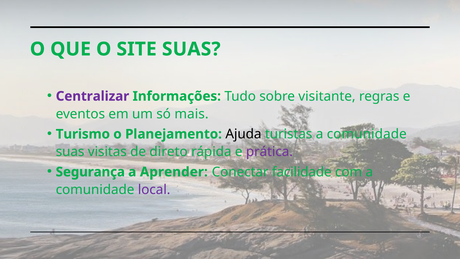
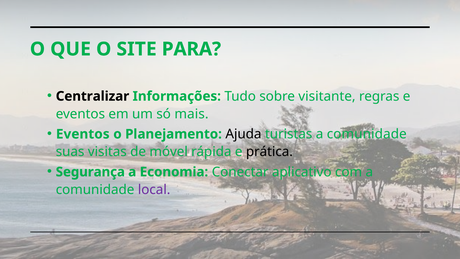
SITE SUAS: SUAS -> PARA
Centralizar colour: purple -> black
Turismo at (83, 134): Turismo -> Eventos
direto: direto -> móvel
prática colour: purple -> black
Aprender: Aprender -> Economia
facilidade: facilidade -> aplicativo
